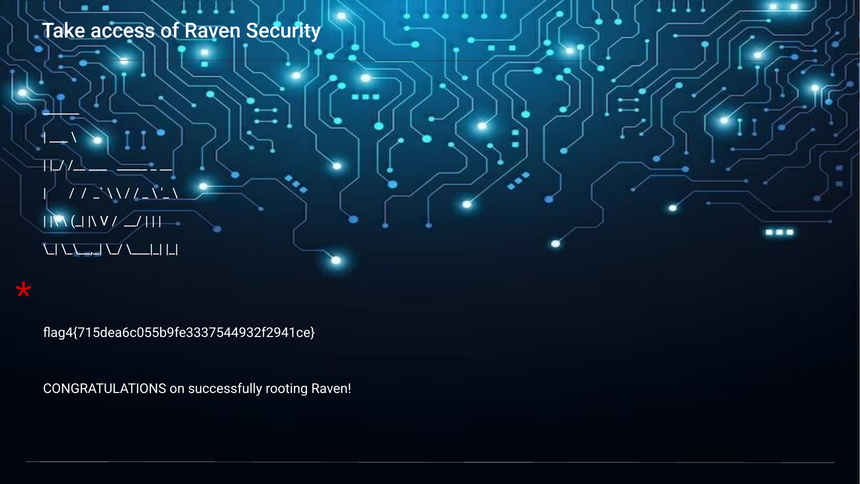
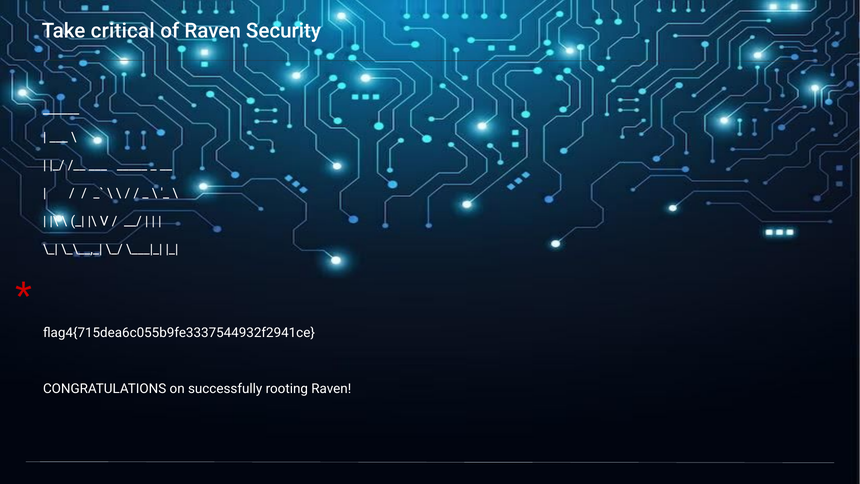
access: access -> critical
